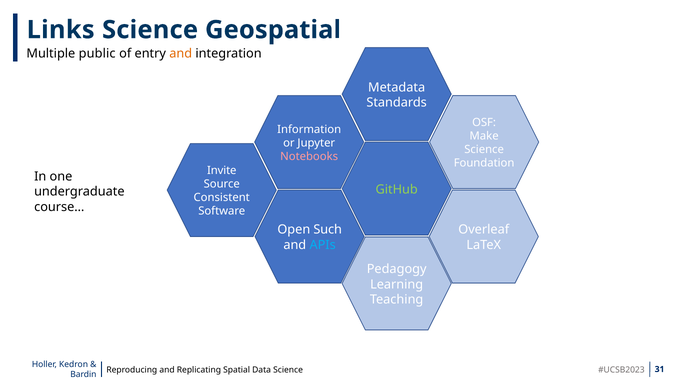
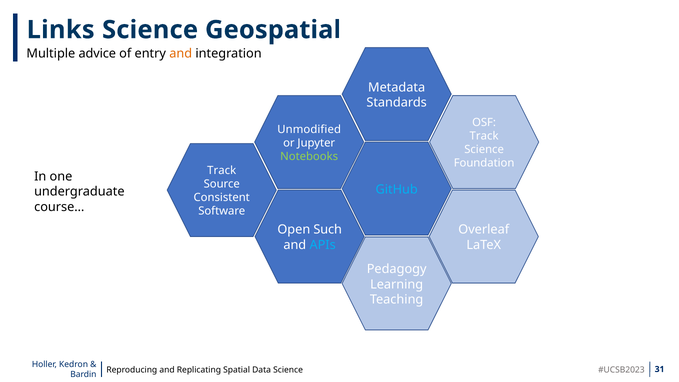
public: public -> advice
Information: Information -> Unmodified
Make at (484, 136): Make -> Track
Notebooks colour: pink -> light green
Invite at (222, 170): Invite -> Track
GitHub colour: light green -> light blue
